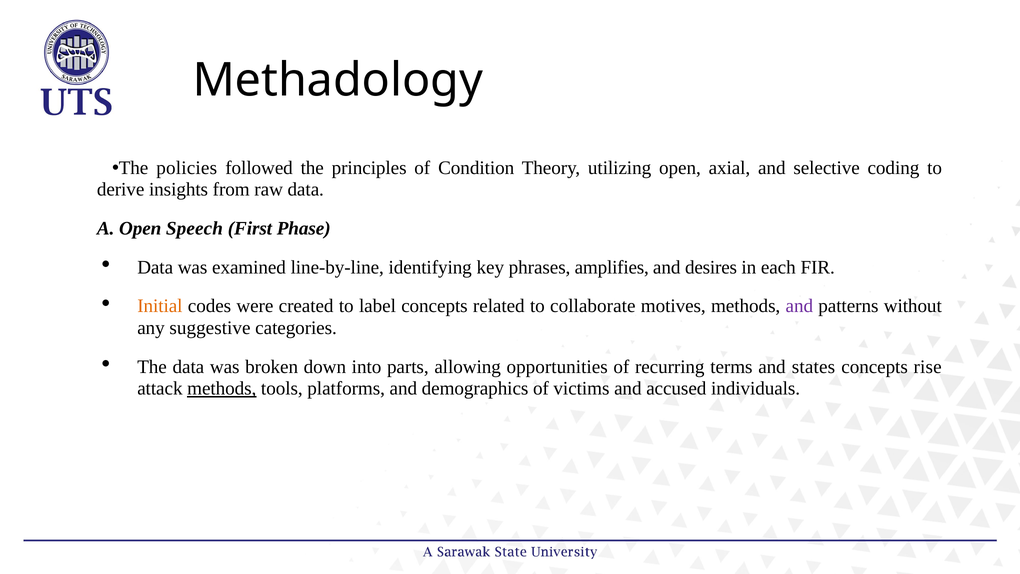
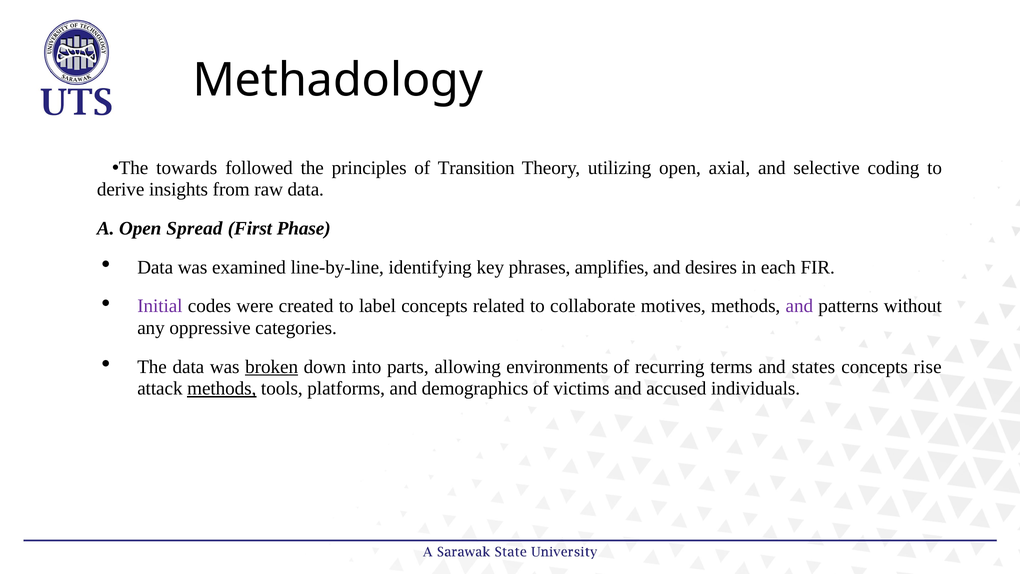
policies: policies -> towards
Condition: Condition -> Transition
Speech: Speech -> Spread
Initial colour: orange -> purple
suggestive: suggestive -> oppressive
broken underline: none -> present
opportunities: opportunities -> environments
